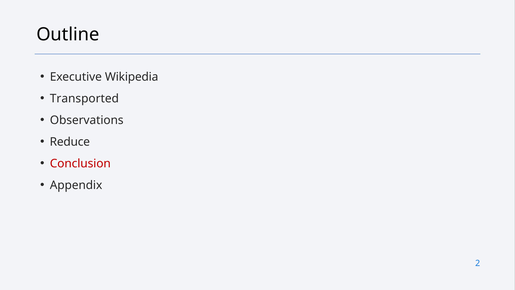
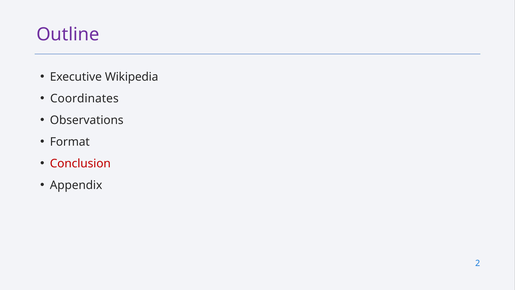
Outline colour: black -> purple
Transported: Transported -> Coordinates
Reduce: Reduce -> Format
